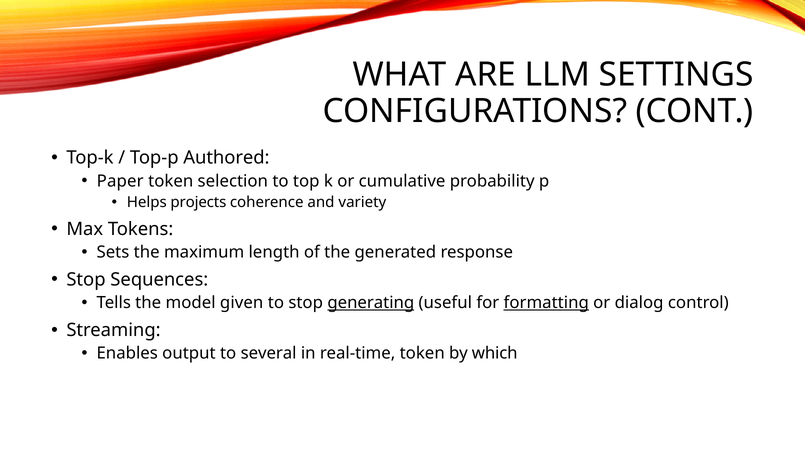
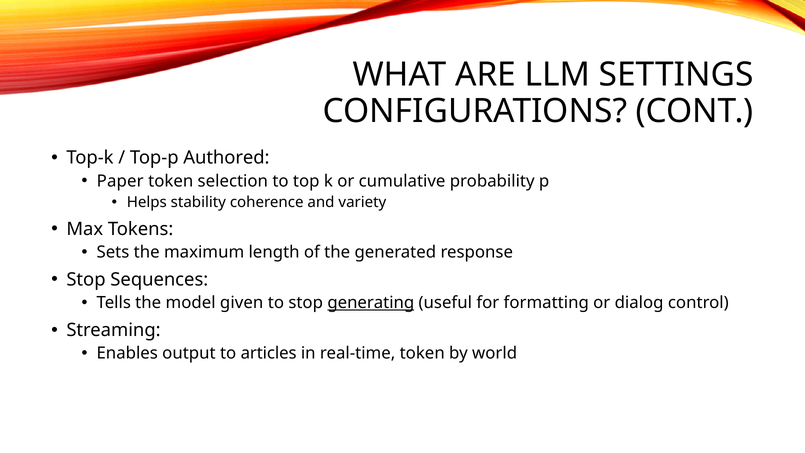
projects: projects -> stability
formatting underline: present -> none
several: several -> articles
which: which -> world
